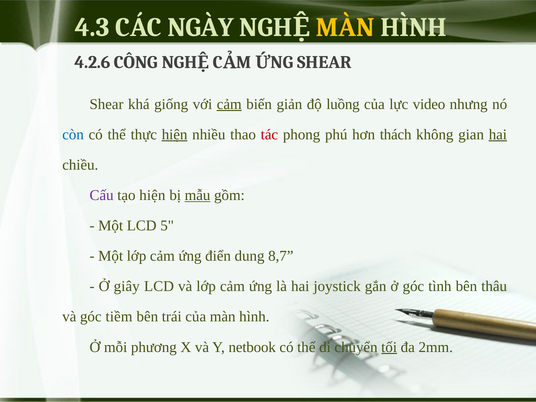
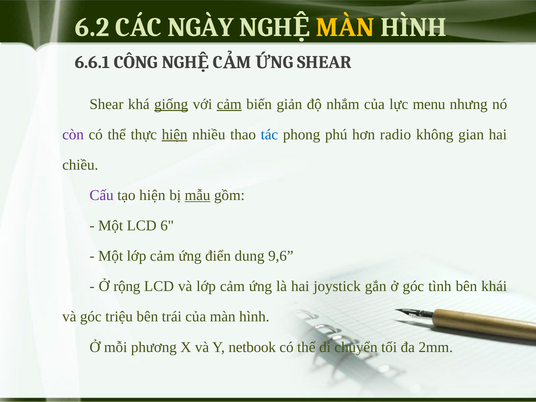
4.3: 4.3 -> 6.2
4.2.6: 4.2.6 -> 6.6.1
giống underline: none -> present
luồng: luồng -> nhắm
video: video -> menu
còn colour: blue -> purple
tác colour: red -> blue
thách: thách -> radio
hai at (498, 135) underline: present -> none
5: 5 -> 6
8,7: 8,7 -> 9,6
giây: giây -> rộng
thâu: thâu -> khái
tiềm: tiềm -> triệu
tối underline: present -> none
